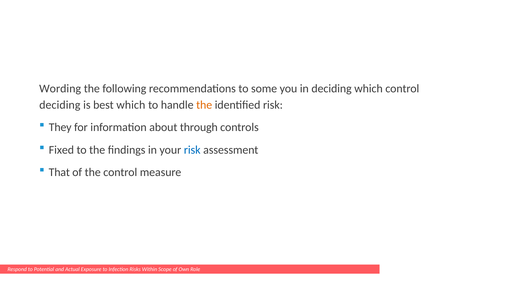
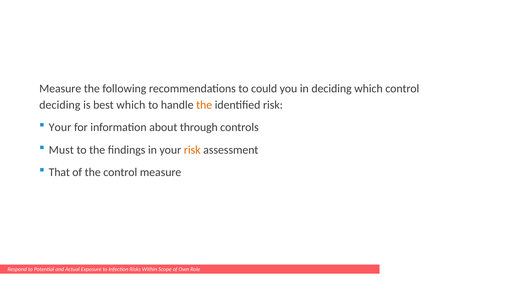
Wording at (60, 89): Wording -> Measure
some: some -> could
They at (60, 127): They -> Your
Fixed: Fixed -> Must
risk at (192, 150) colour: blue -> orange
